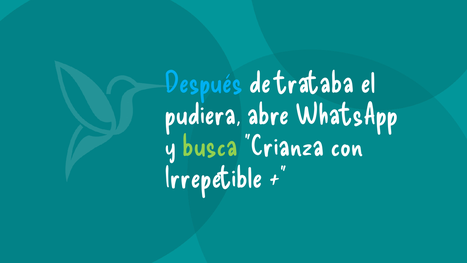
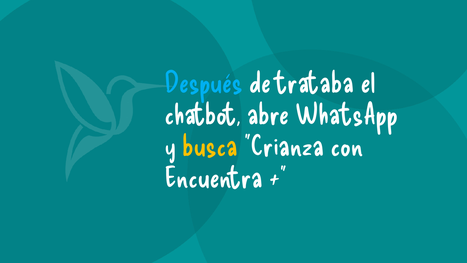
pudiera: pudiera -> chatbot
busca colour: light green -> yellow
Irrepetible: Irrepetible -> Encuentra
